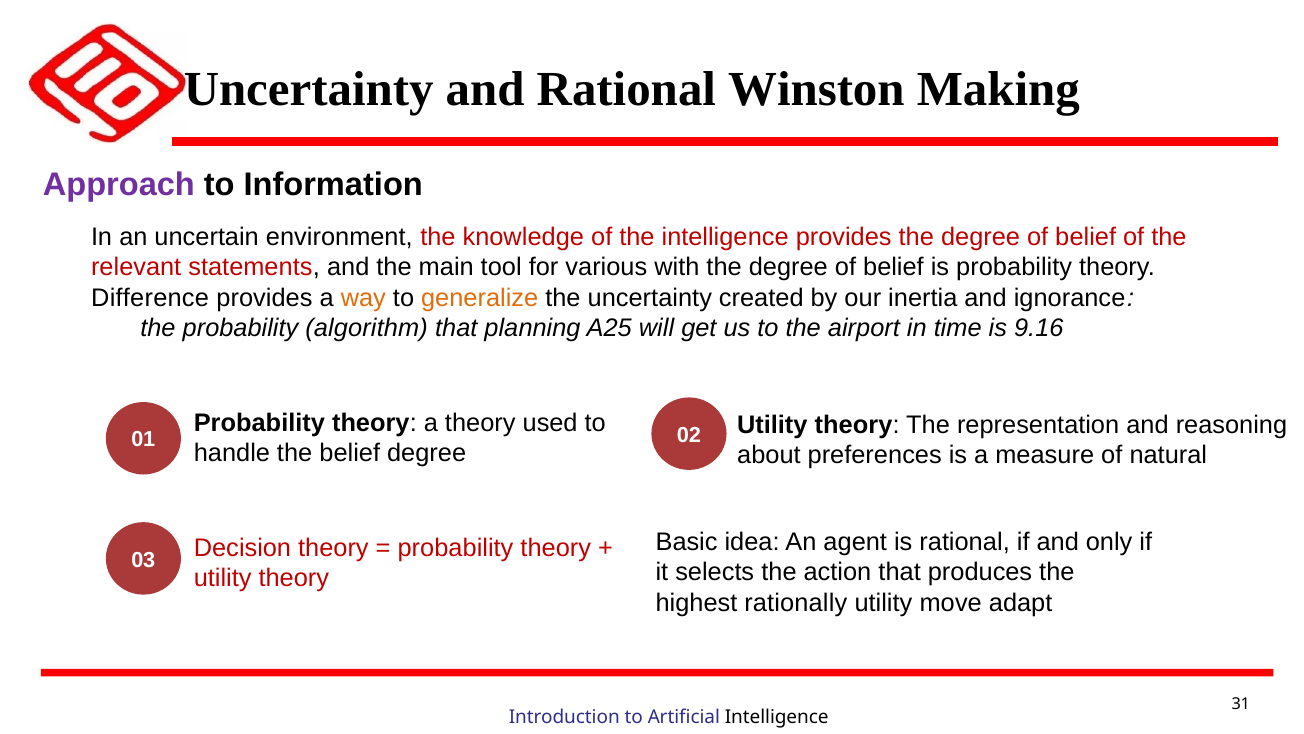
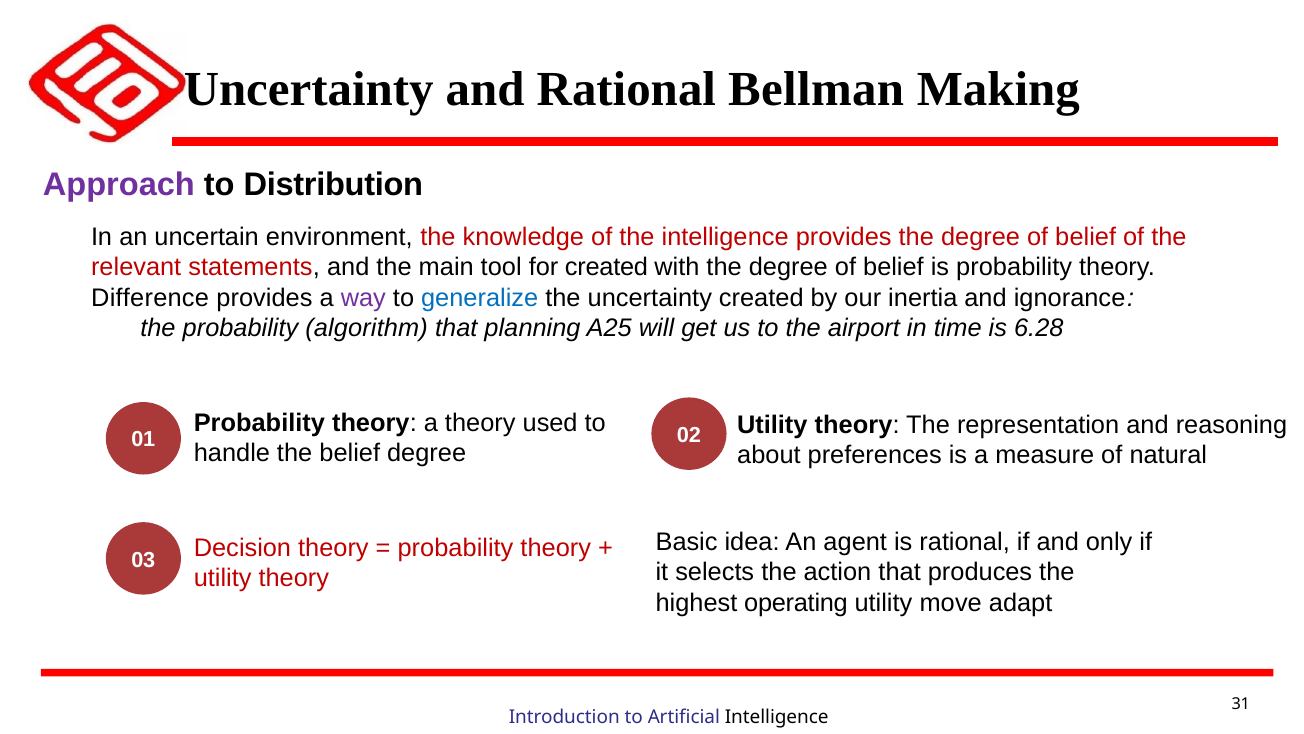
Winston: Winston -> Bellman
Information: Information -> Distribution
for various: various -> created
way colour: orange -> purple
generalize colour: orange -> blue
9.16: 9.16 -> 6.28
rationally: rationally -> operating
